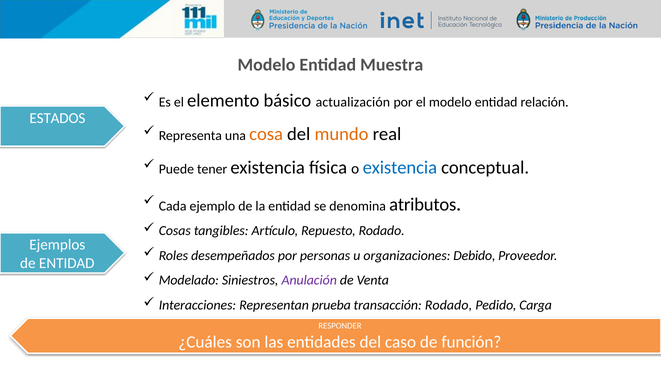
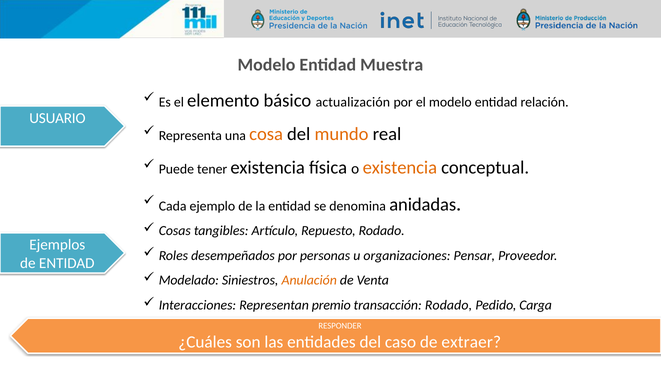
ESTADOS: ESTADOS -> USUARIO
existencia at (400, 168) colour: blue -> orange
atributos: atributos -> anidadas
Debido: Debido -> Pensar
Anulación colour: purple -> orange
prueba: prueba -> premio
función: función -> extraer
